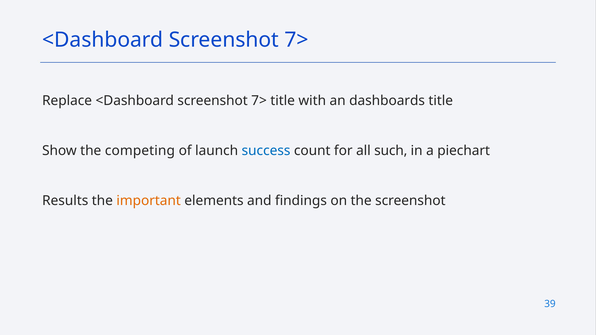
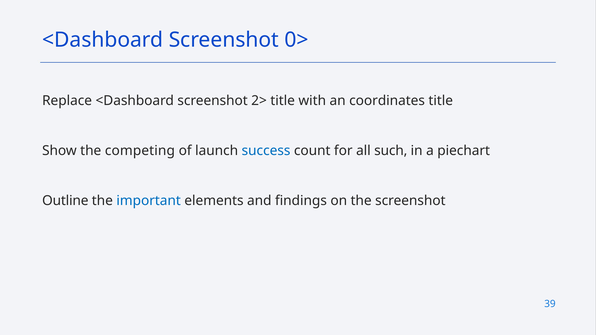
7> at (296, 40): 7> -> 0>
Replace <Dashboard screenshot 7>: 7> -> 2>
dashboards: dashboards -> coordinates
Results: Results -> Outline
important colour: orange -> blue
